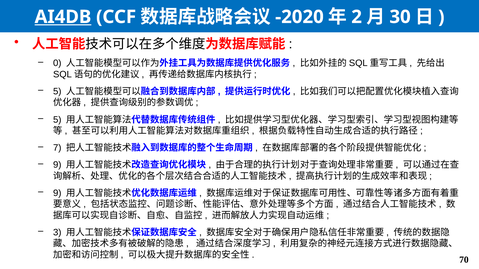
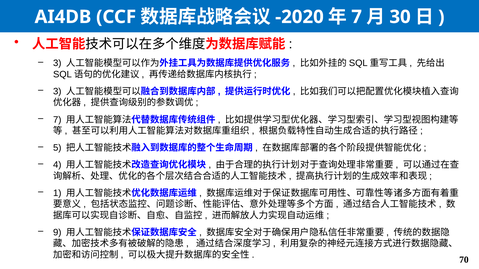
AI4DB underline: present -> none
2 at (357, 17): 2 -> 7
0 at (57, 63): 0 -> 3
5 at (57, 92): 5 -> 3
5 at (57, 120): 5 -> 7
7: 7 -> 5
9 at (57, 165): 9 -> 4
9 at (57, 193): 9 -> 1
3: 3 -> 9
